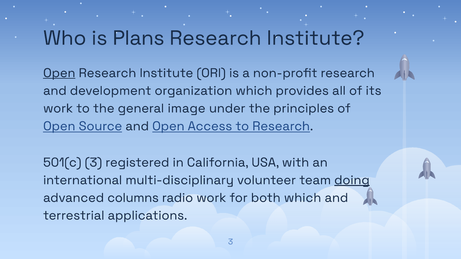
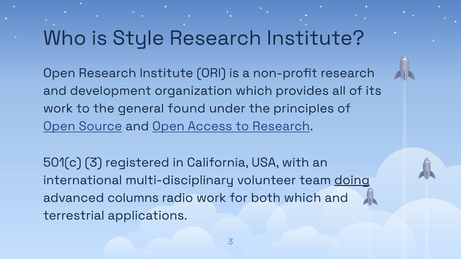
Plans: Plans -> Style
Open at (59, 73) underline: present -> none
image: image -> found
